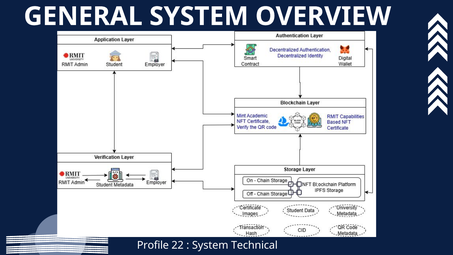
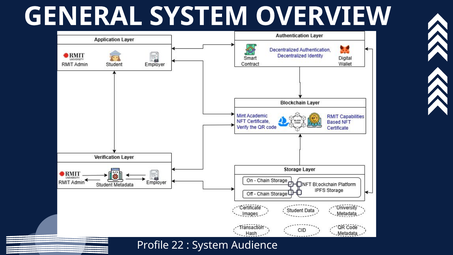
Technical: Technical -> Audience
